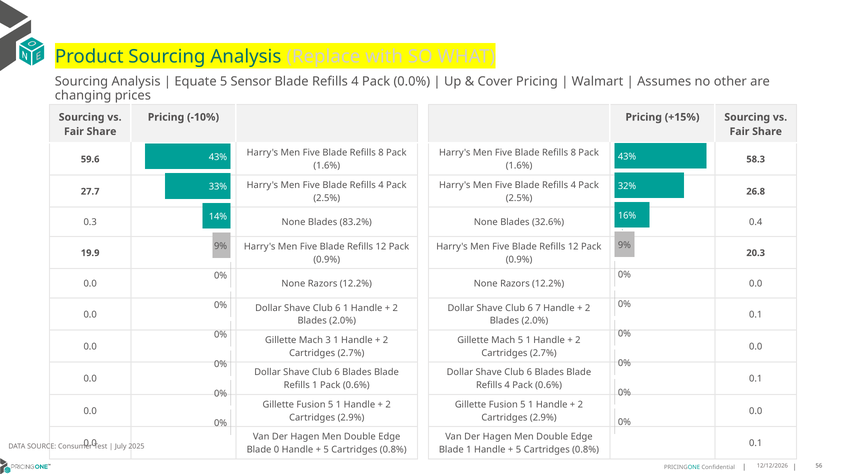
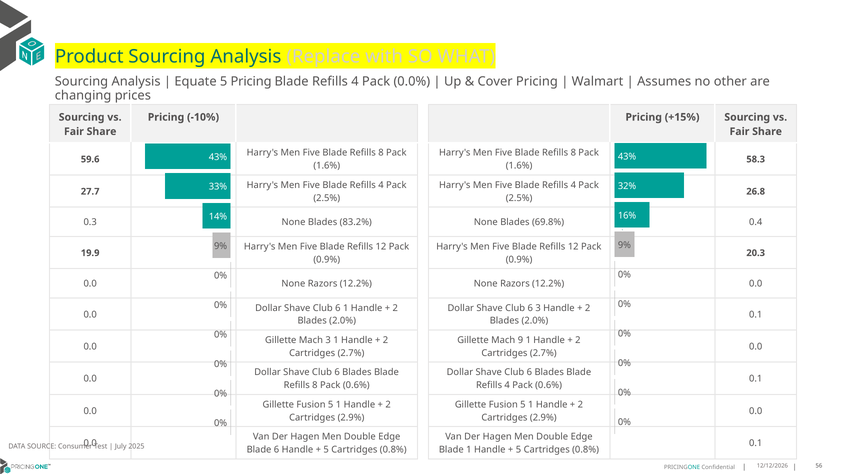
5 Sensor: Sensor -> Pricing
32.6%: 32.6% -> 69.8%
6 7: 7 -> 3
Mach 5: 5 -> 9
1 at (315, 385): 1 -> 8
Blade 0: 0 -> 6
